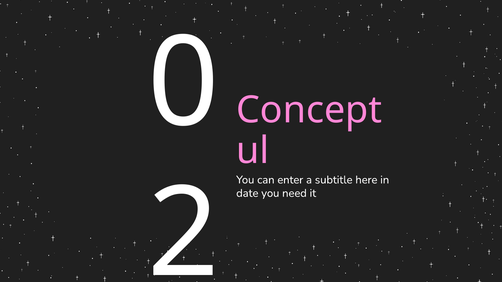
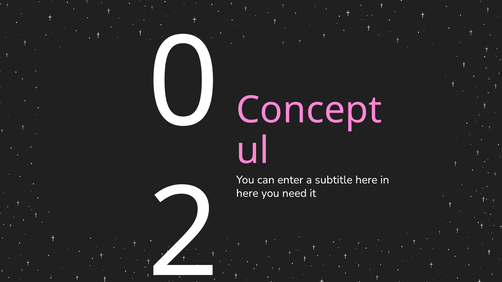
date at (247, 193): date -> here
